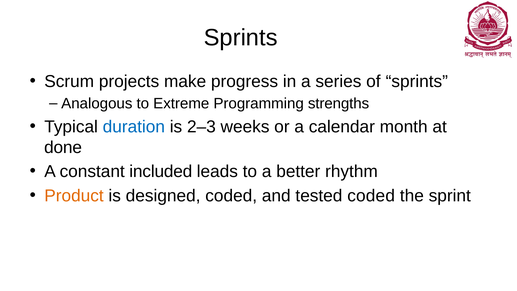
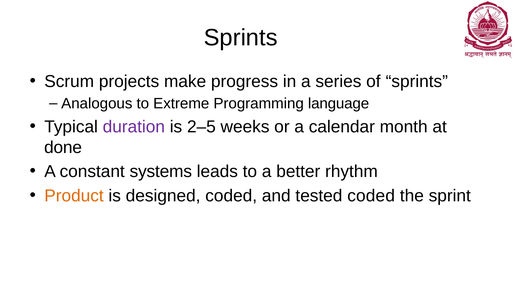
strengths: strengths -> language
duration colour: blue -> purple
2–3: 2–3 -> 2–5
included: included -> systems
